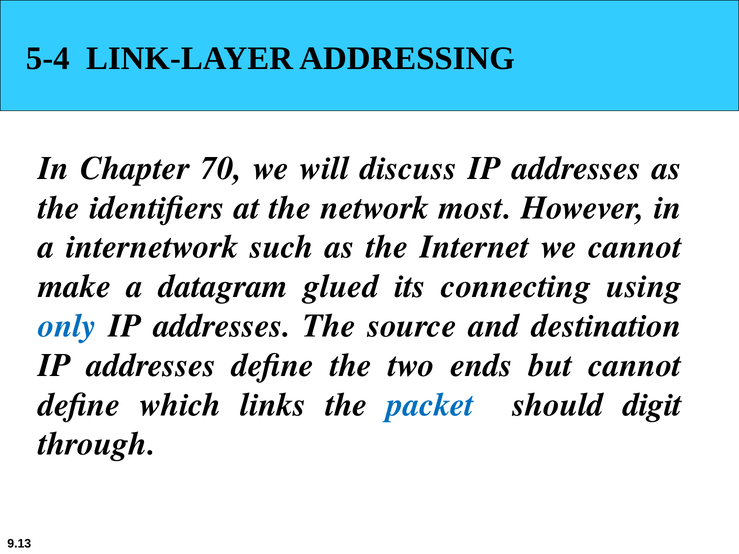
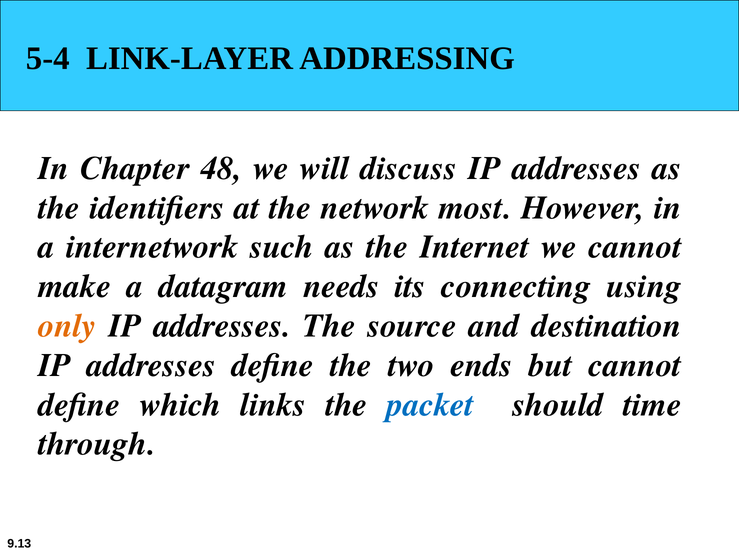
70: 70 -> 48
glued: glued -> needs
only colour: blue -> orange
digit: digit -> time
